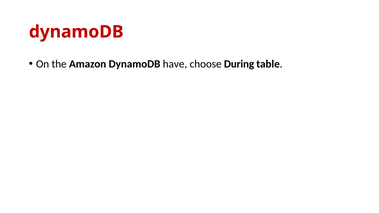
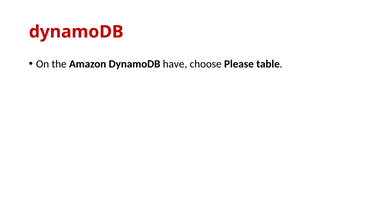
During: During -> Please
